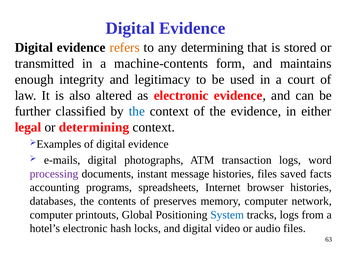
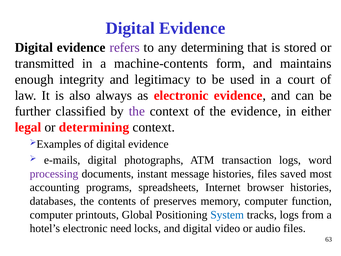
refers colour: orange -> purple
altered: altered -> always
the at (137, 111) colour: blue -> purple
facts: facts -> most
network: network -> function
hash: hash -> need
